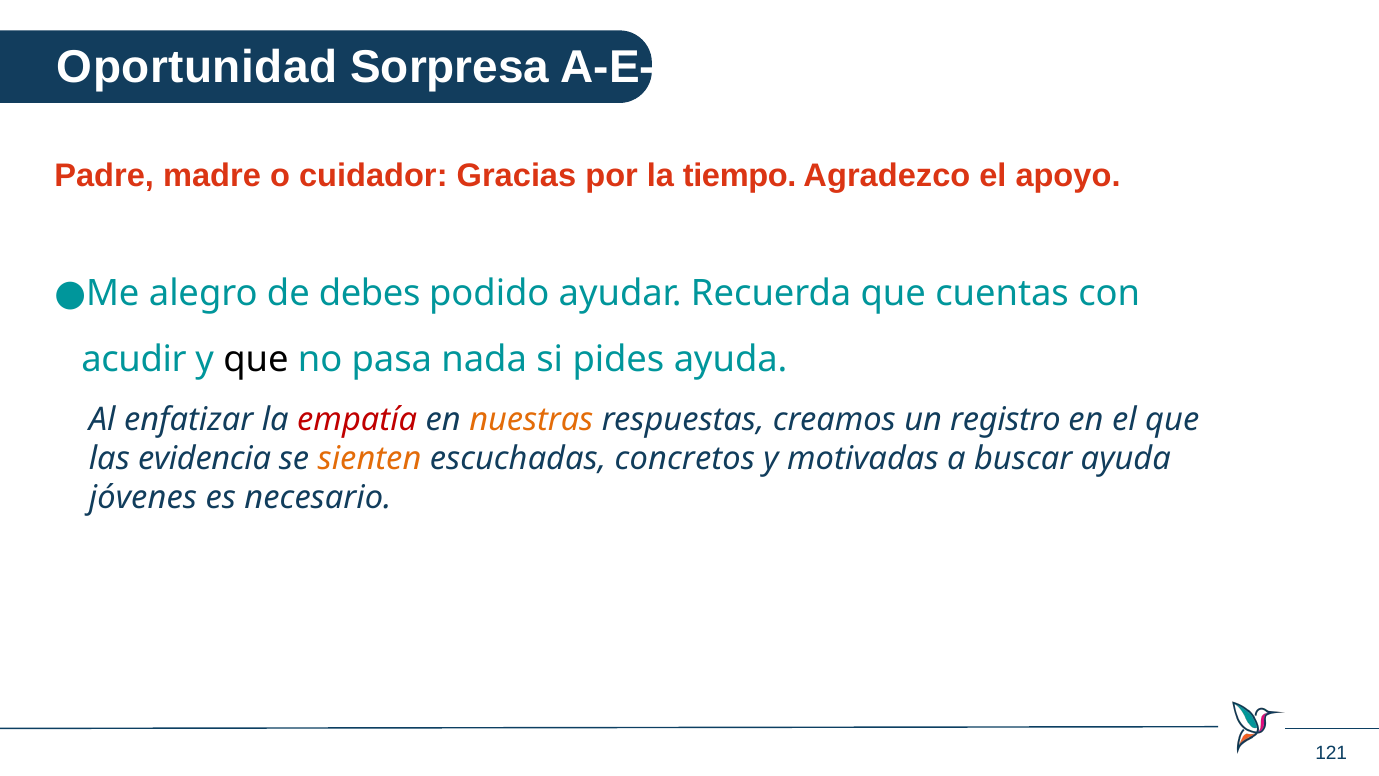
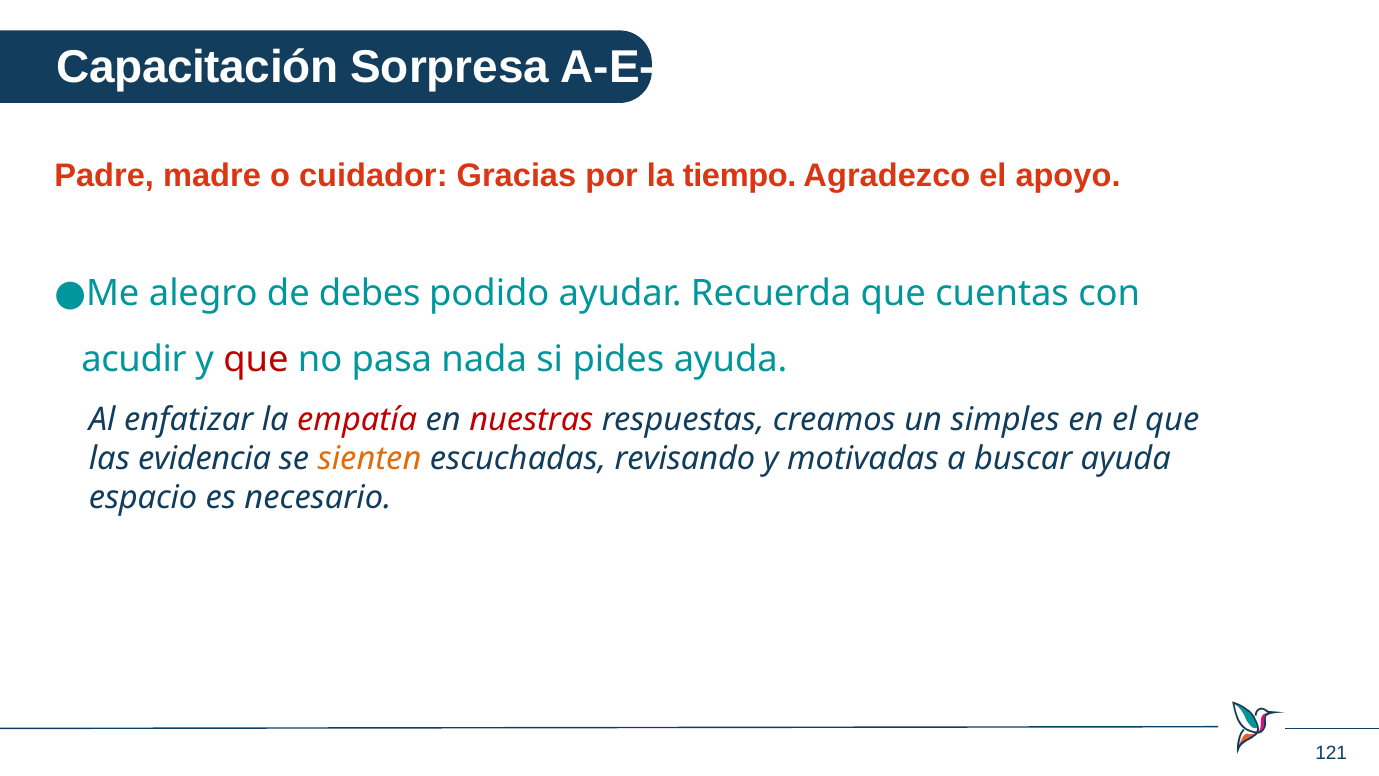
Oportunidad: Oportunidad -> Capacitación
que at (256, 359) colour: black -> red
nuestras colour: orange -> red
registro: registro -> simples
concretos: concretos -> revisando
jóvenes: jóvenes -> espacio
